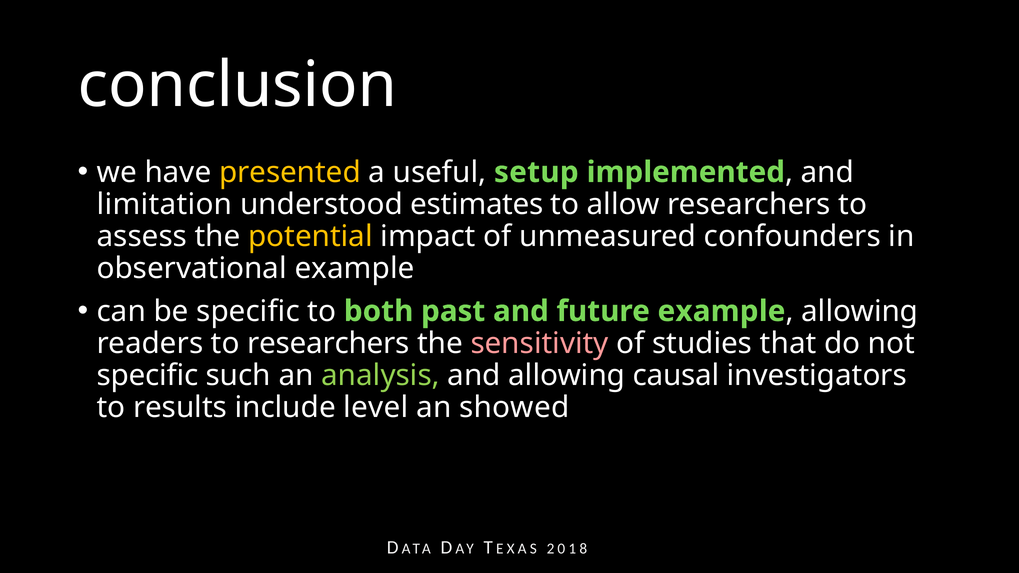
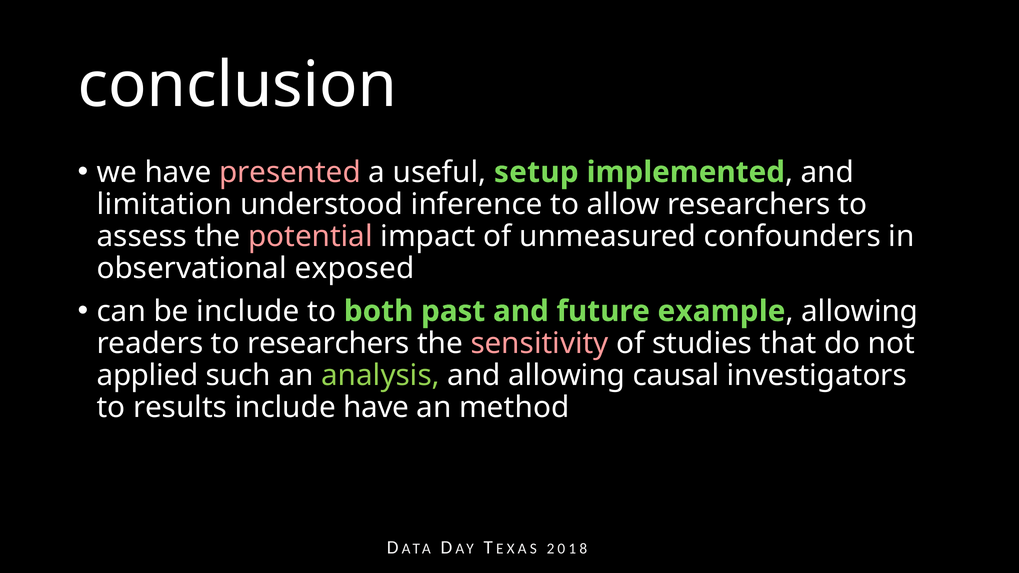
presented colour: yellow -> pink
estimates: estimates -> inference
potential colour: yellow -> pink
observational example: example -> exposed
be specific: specific -> include
specific at (148, 376): specific -> applied
include level: level -> have
showed: showed -> method
